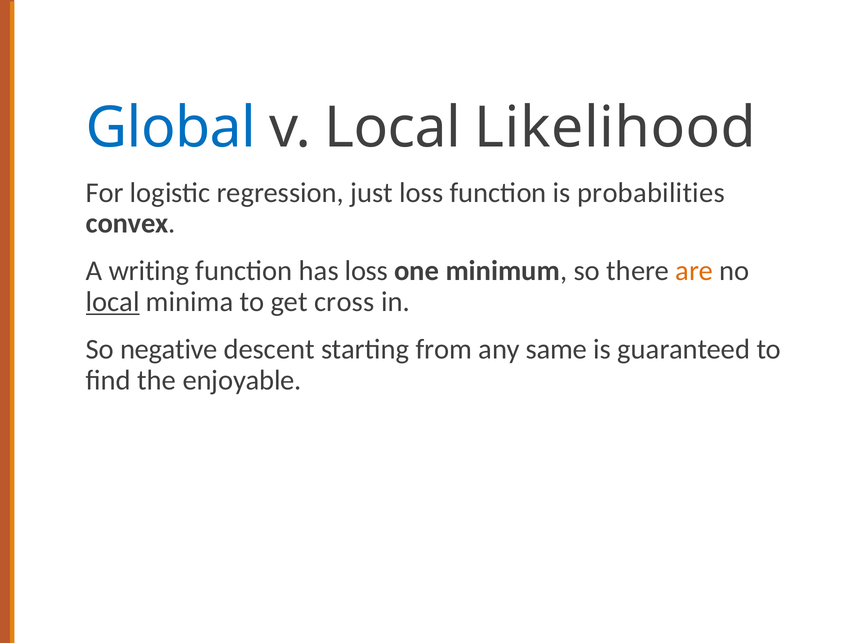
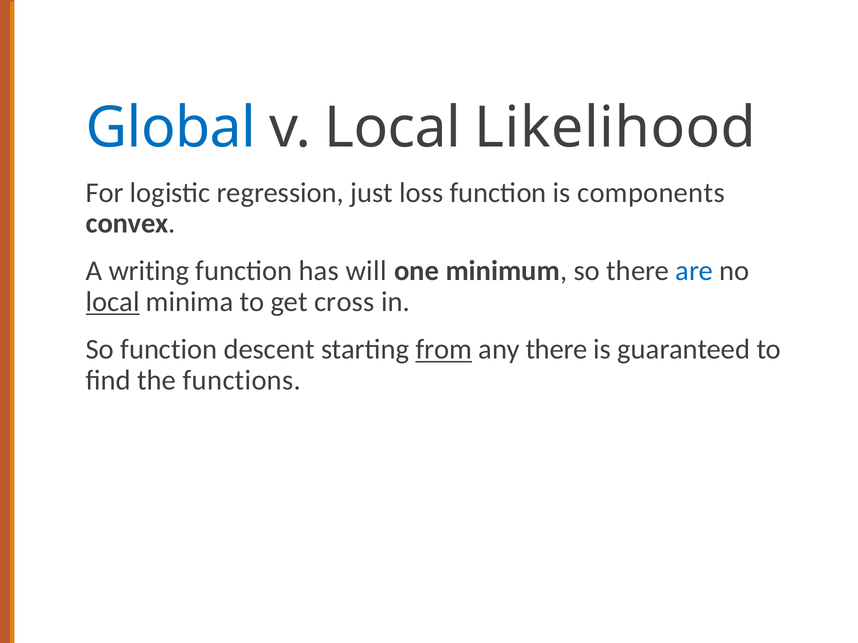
probabilities: probabilities -> components
has loss: loss -> will
are colour: orange -> blue
So negative: negative -> function
from underline: none -> present
any same: same -> there
enjoyable: enjoyable -> functions
